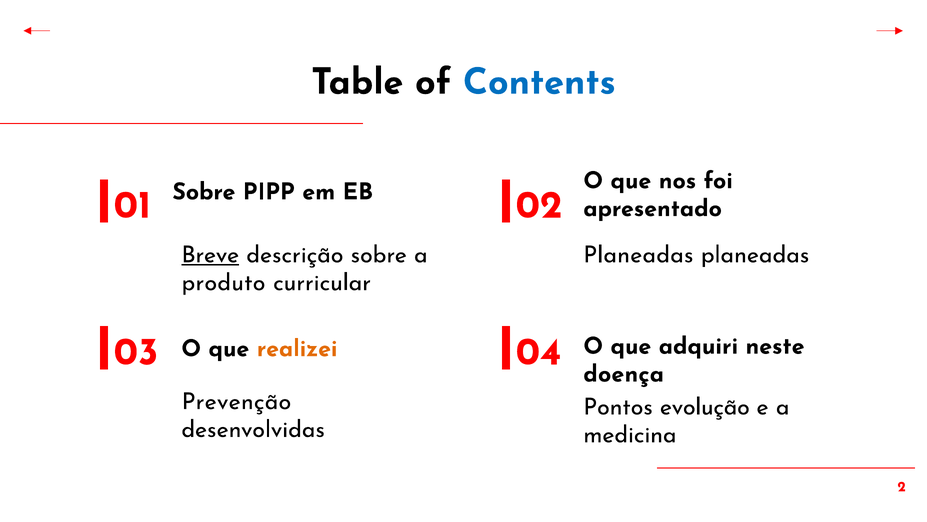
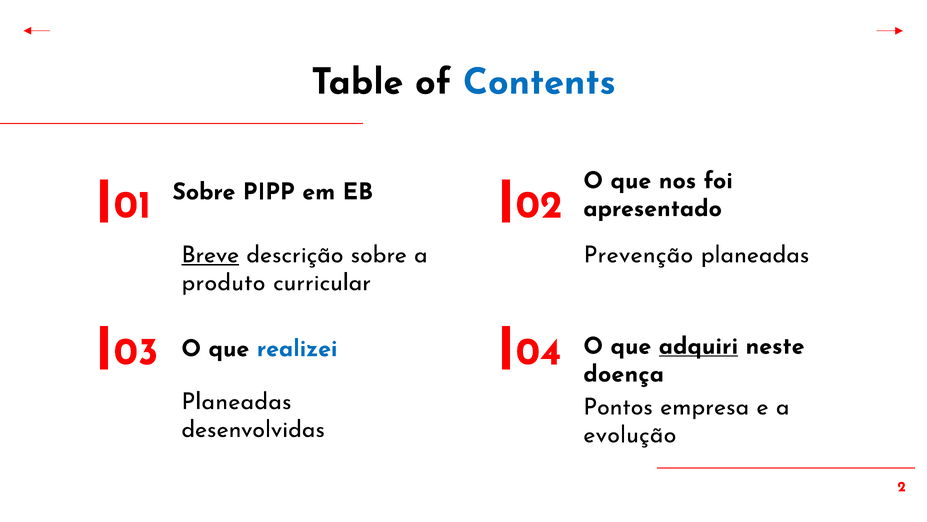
Planeadas at (638, 254): Planeadas -> Prevenção
adquiri underline: none -> present
realizei colour: orange -> blue
Prevenção at (236, 401): Prevenção -> Planeadas
evolução: evolução -> empresa
medicina: medicina -> evolução
